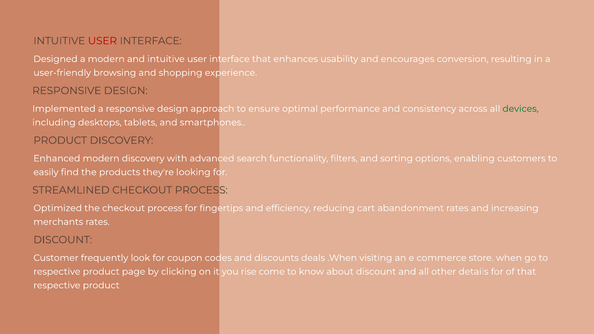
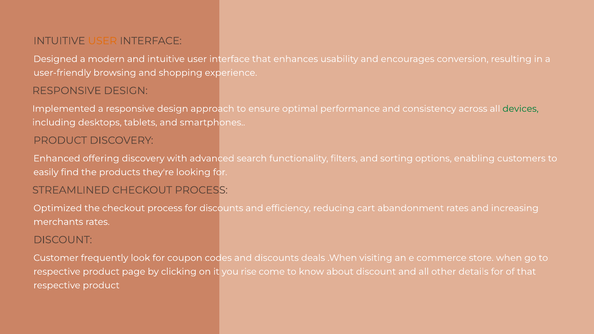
USER at (102, 41) colour: red -> orange
Enhanced modern: modern -> offering
for fingertips: fingertips -> discounts
